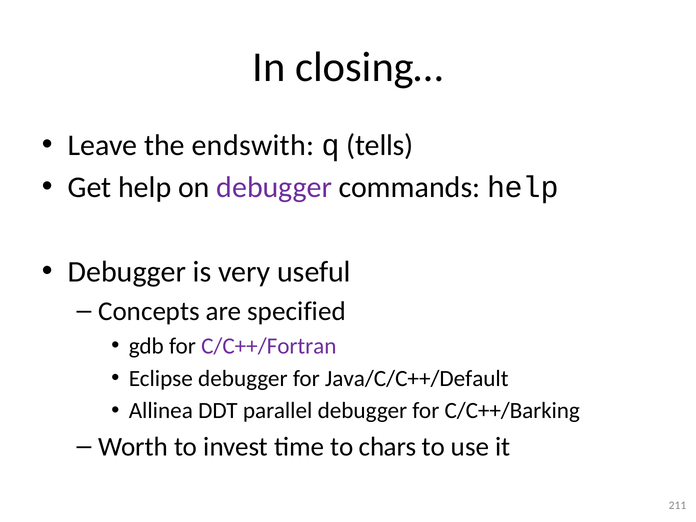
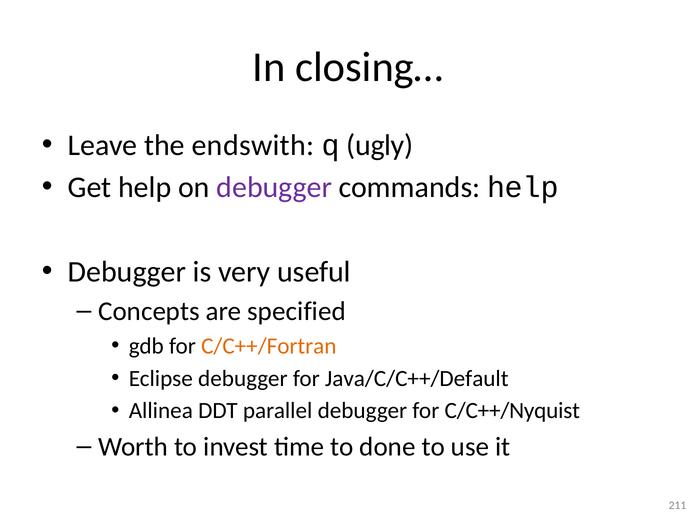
tells: tells -> ugly
C/C++/Fortran colour: purple -> orange
C/C++/Barking: C/C++/Barking -> C/C++/Nyquist
chars: chars -> done
